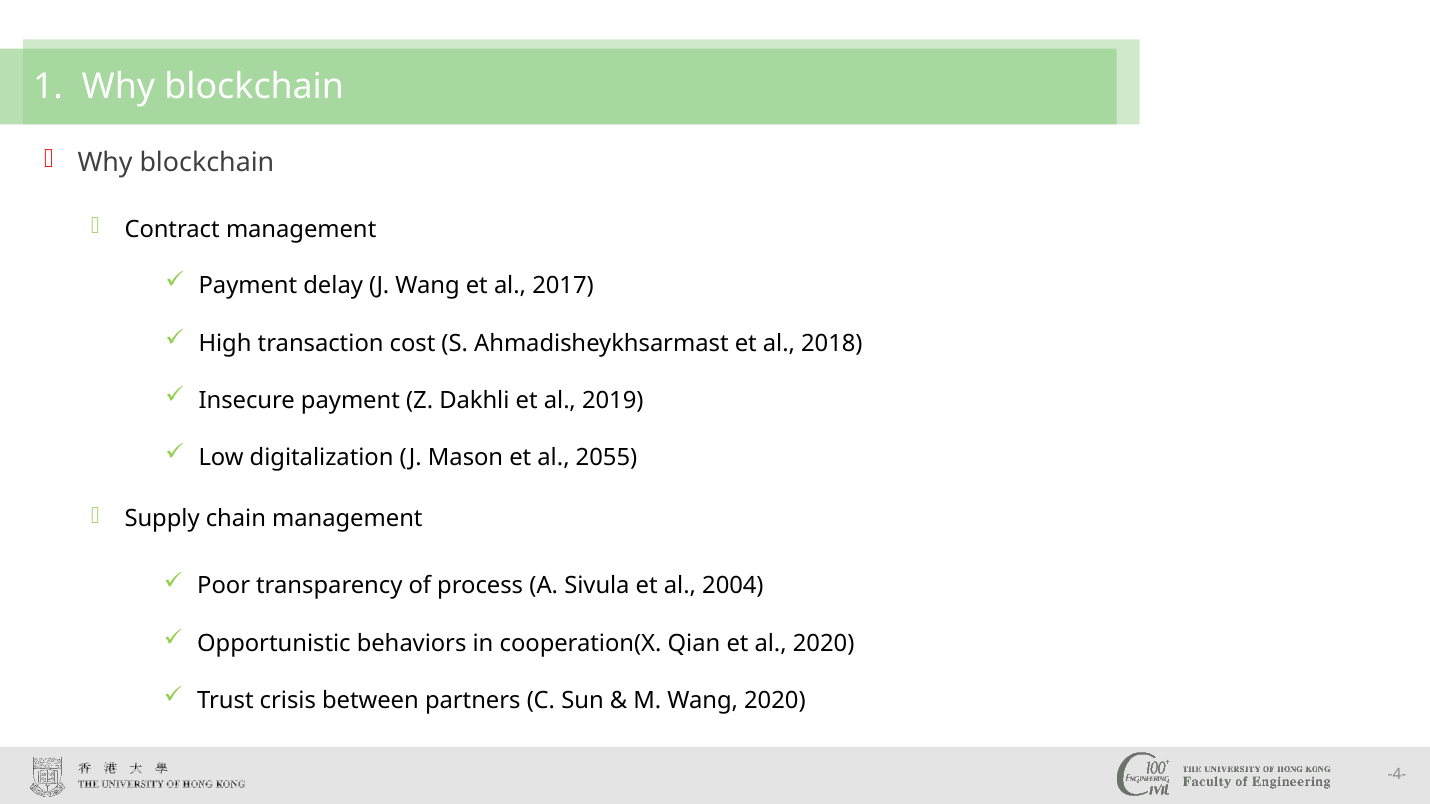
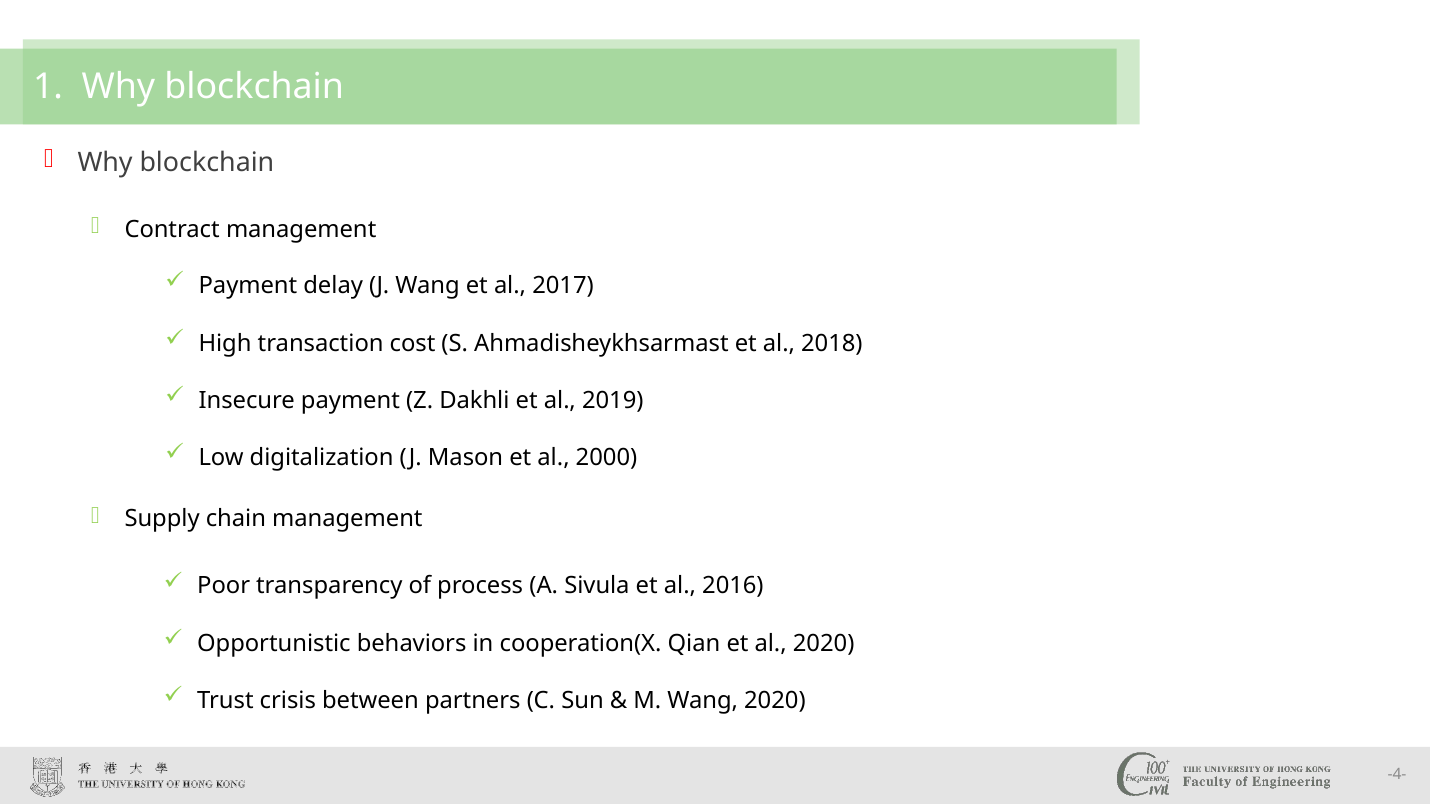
2055: 2055 -> 2000
2004: 2004 -> 2016
